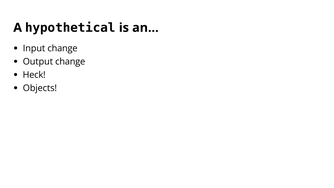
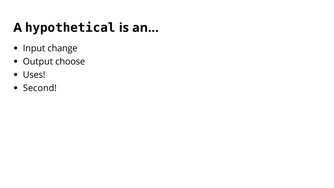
Output change: change -> choose
Heck: Heck -> Uses
Objects: Objects -> Second
